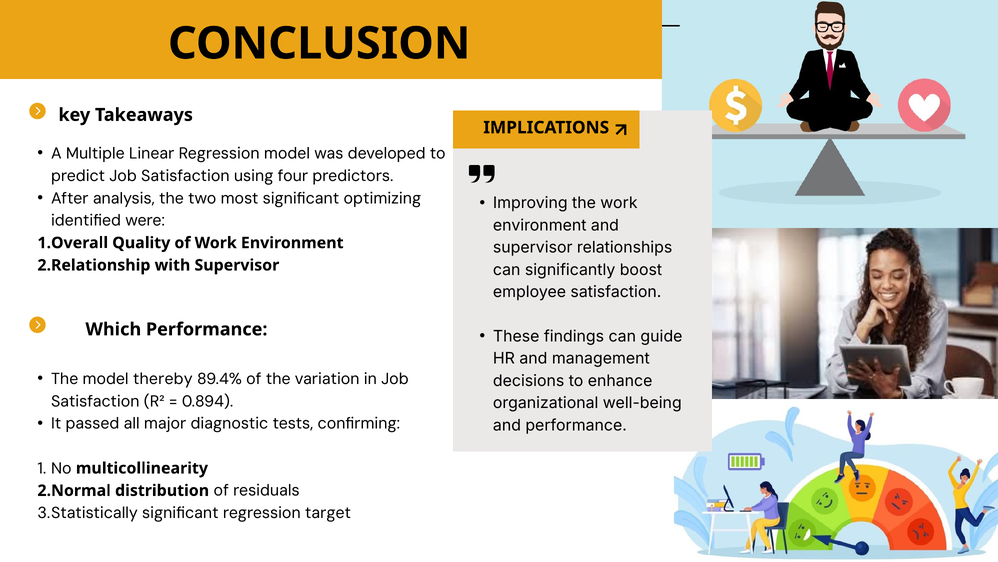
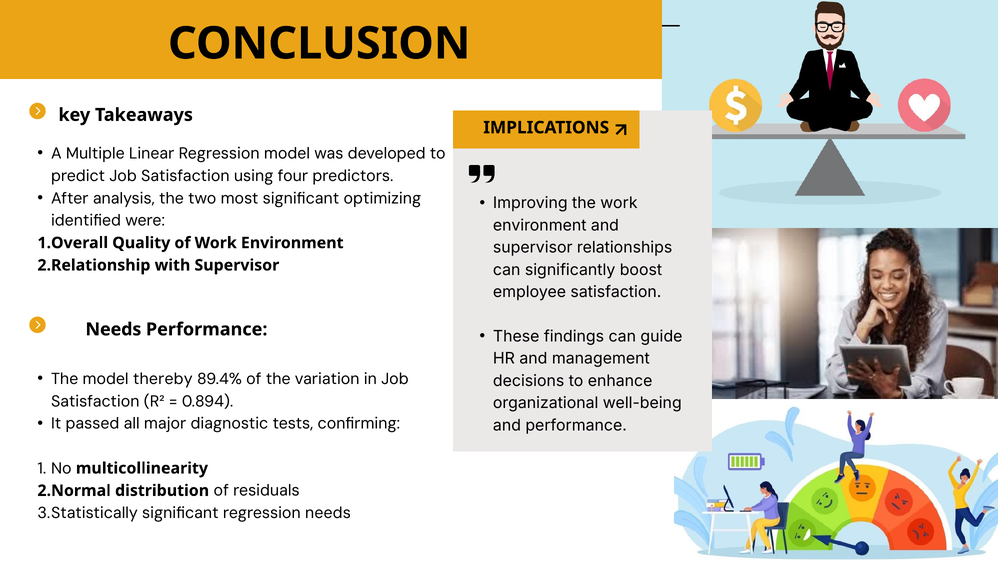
Which at (113, 329): Which -> Needs
regression target: target -> needs
